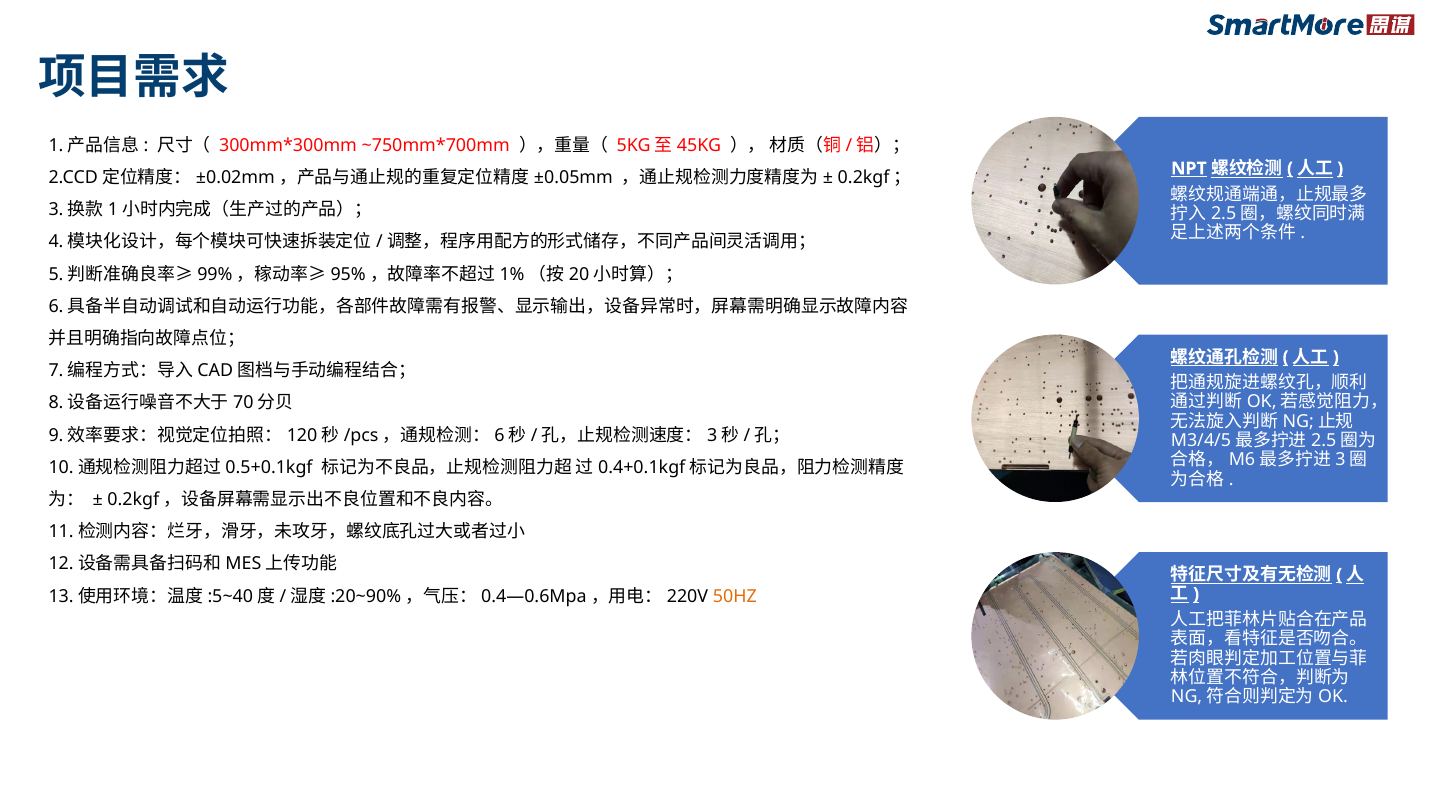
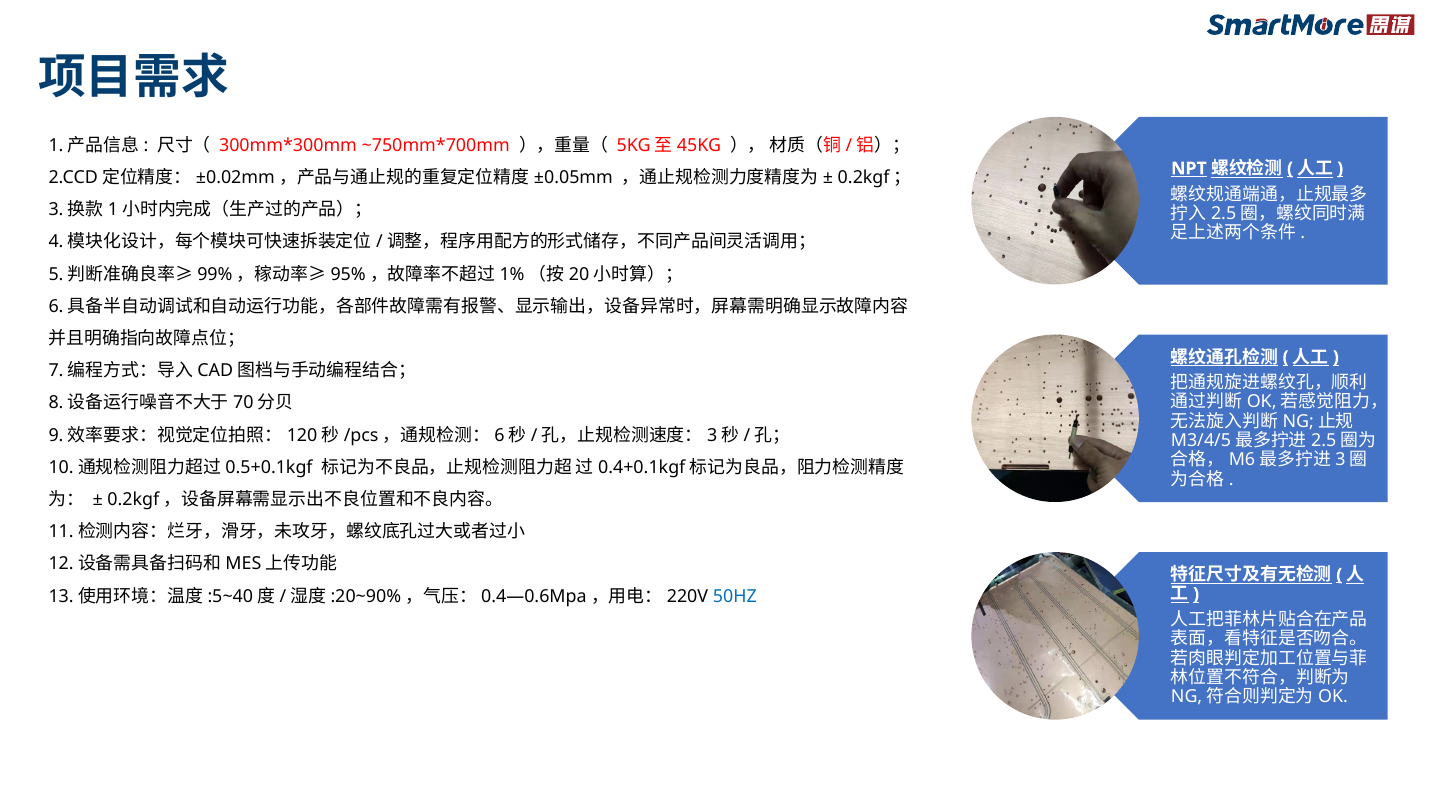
50HZ colour: orange -> blue
